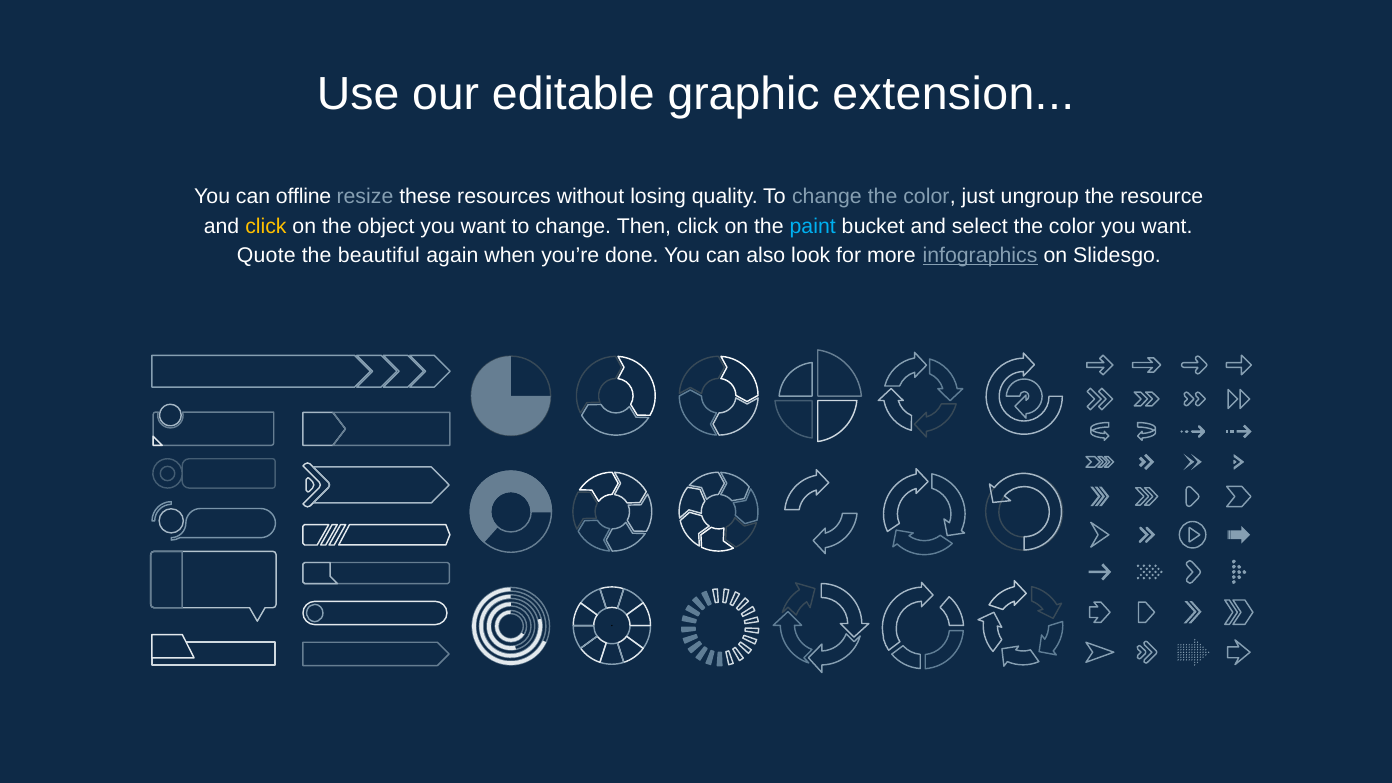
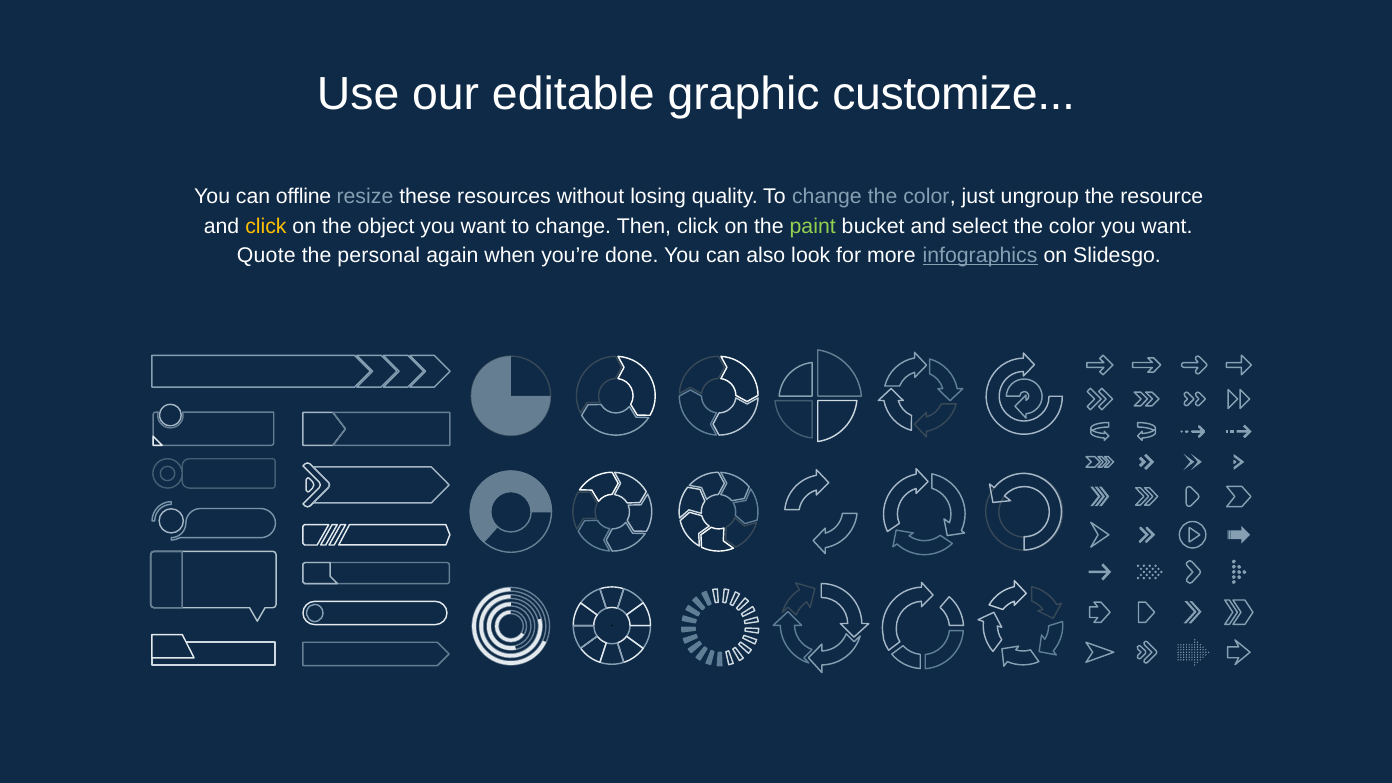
extension: extension -> customize
paint colour: light blue -> light green
beautiful: beautiful -> personal
